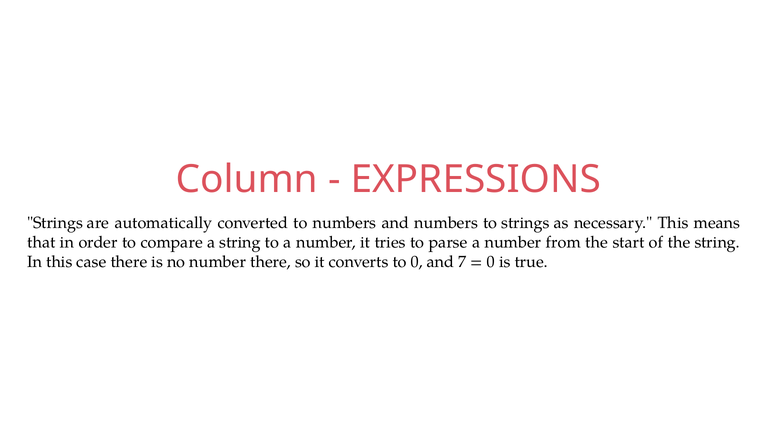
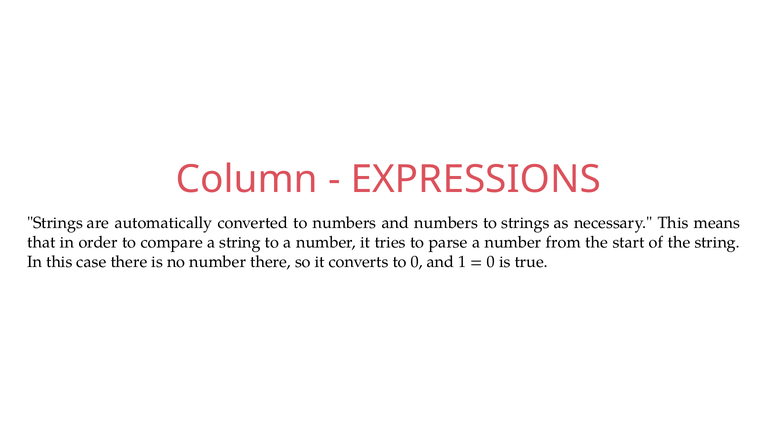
7: 7 -> 1
